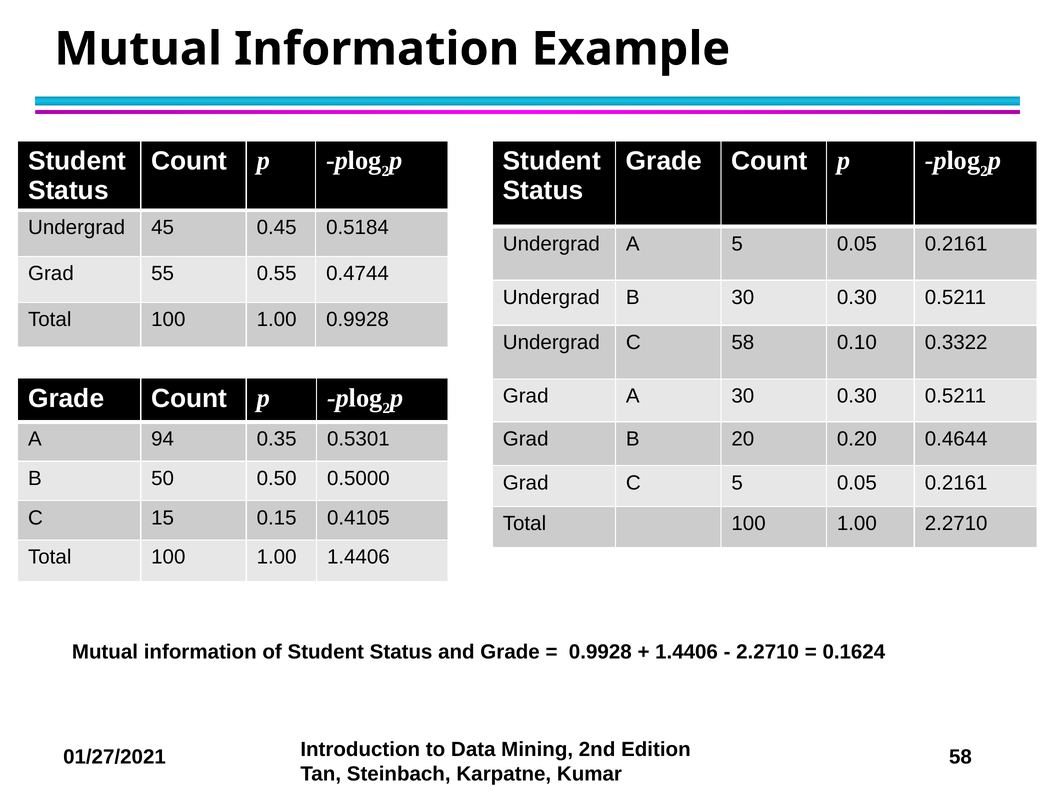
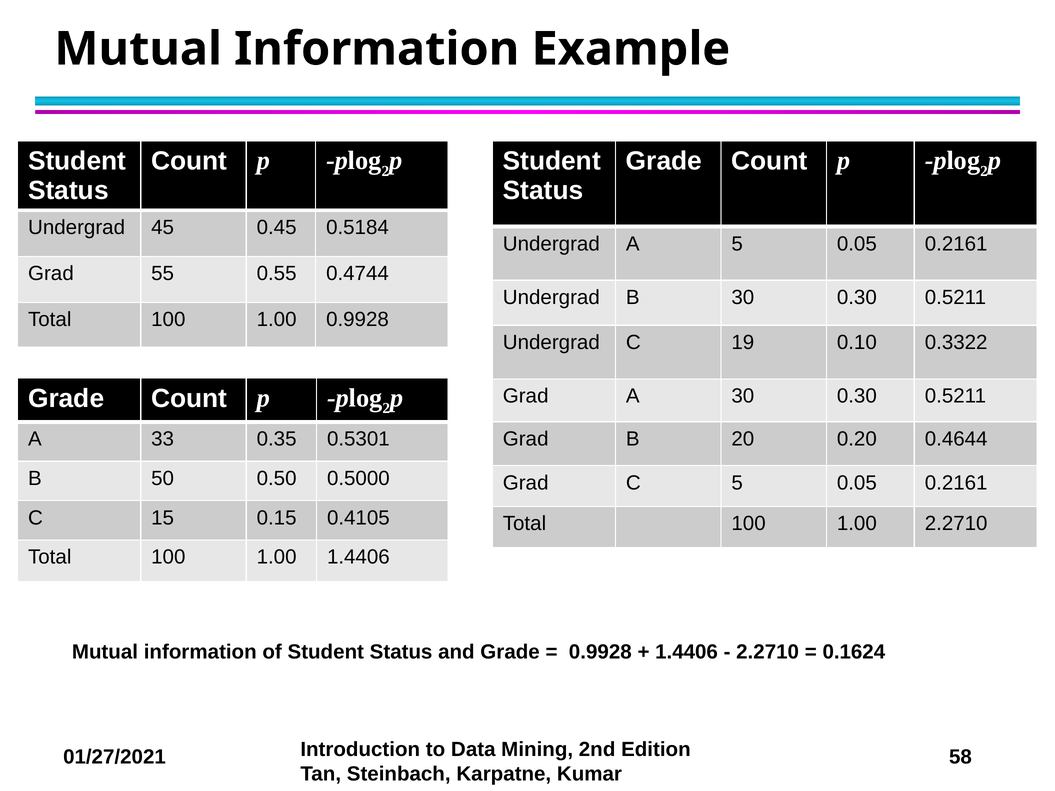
C 58: 58 -> 19
94: 94 -> 33
